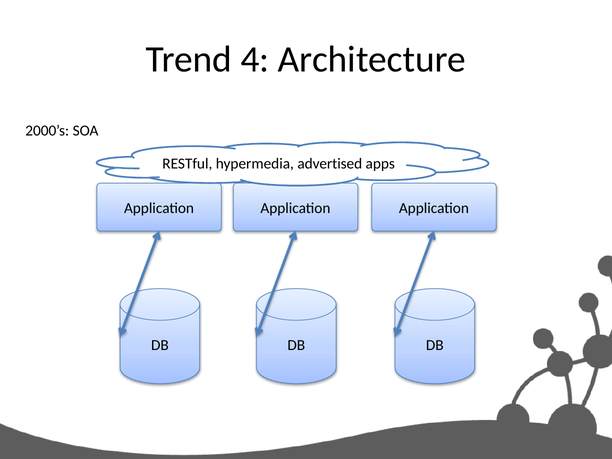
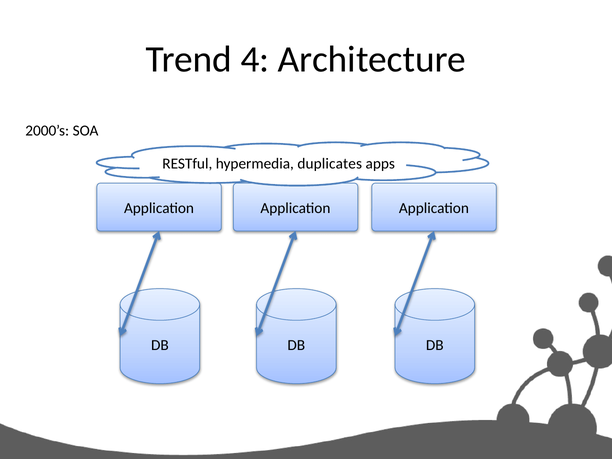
advertised: advertised -> duplicates
